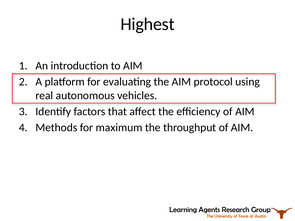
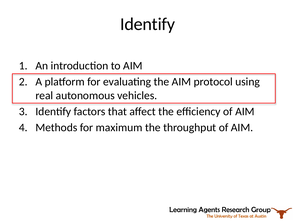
Highest at (148, 24): Highest -> Identify
